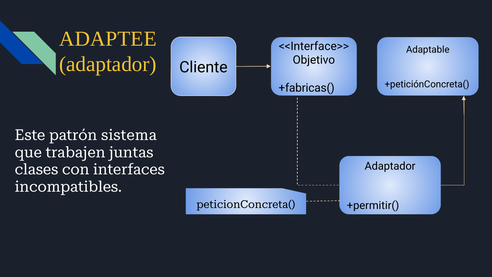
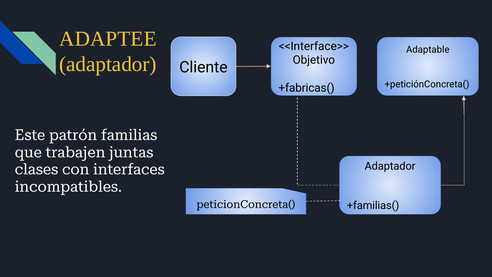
sistema: sistema -> familias
+permitir(: +permitir( -> +familias(
